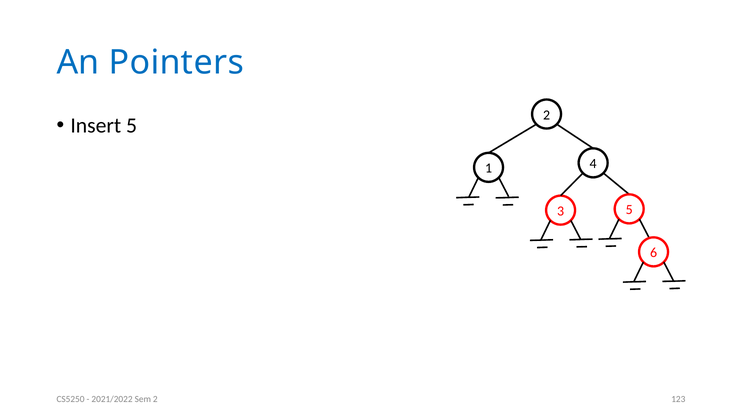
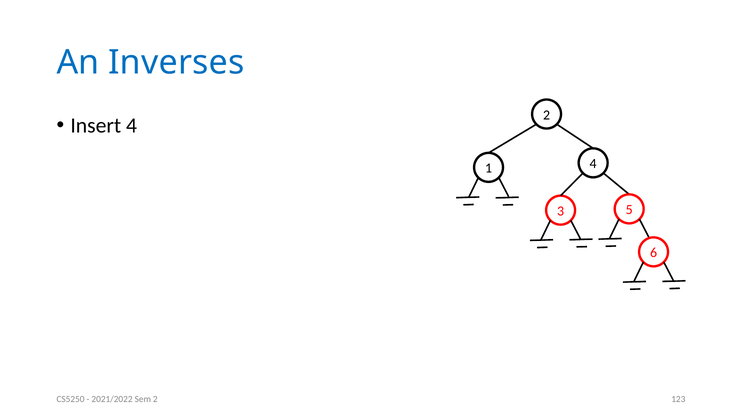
Pointers: Pointers -> Inverses
Insert 5: 5 -> 4
